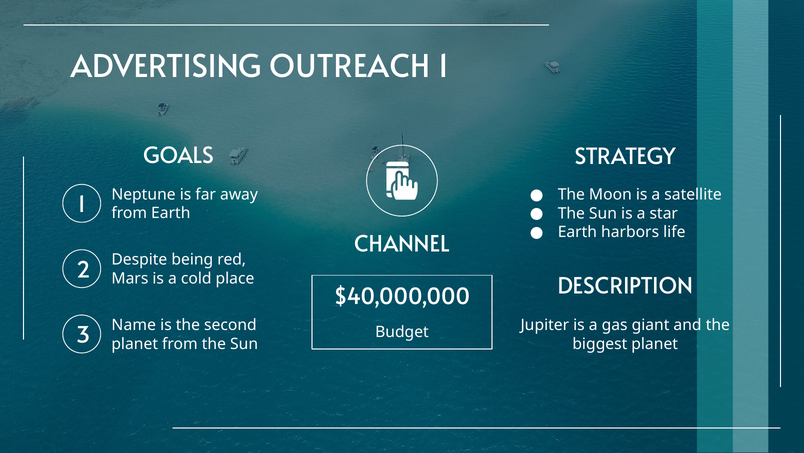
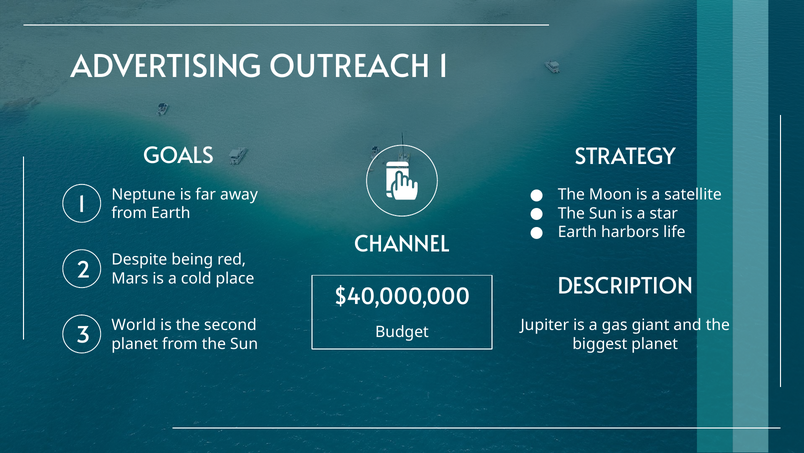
Name: Name -> World
